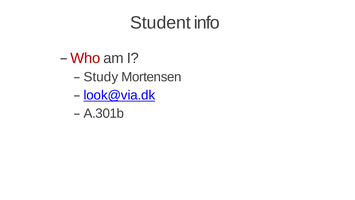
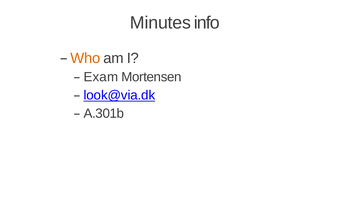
Student: Student -> Minutes
Who colour: red -> orange
Study: Study -> Exam
